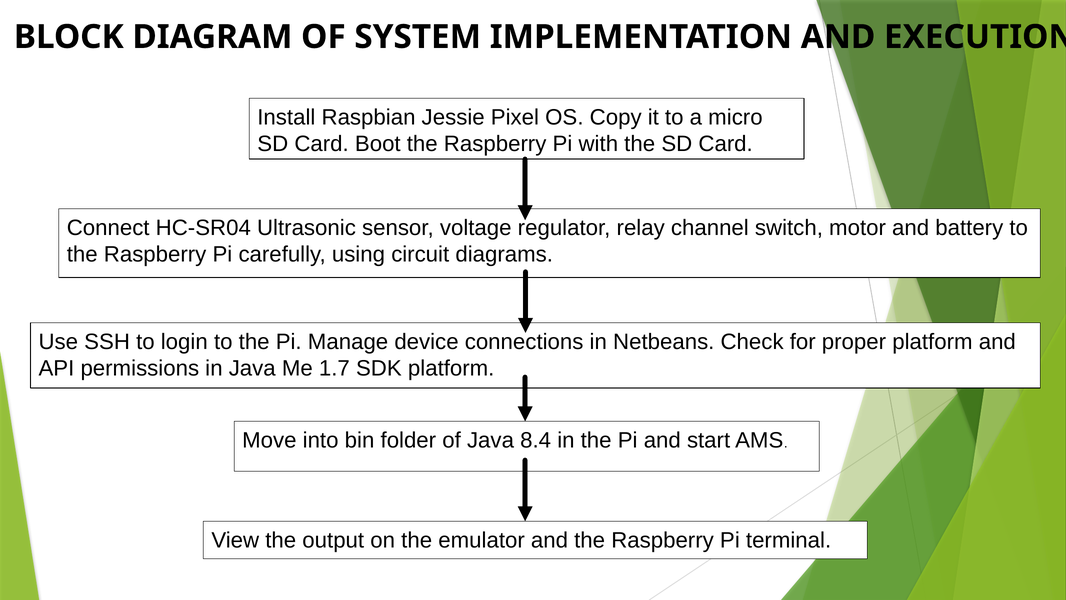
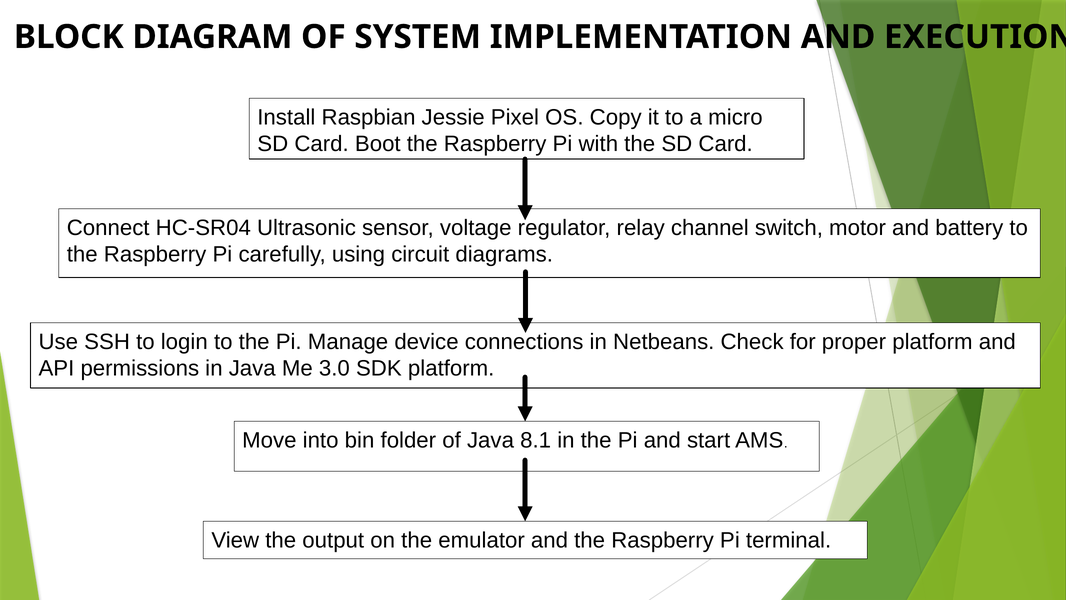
1.7: 1.7 -> 3.0
8.4: 8.4 -> 8.1
